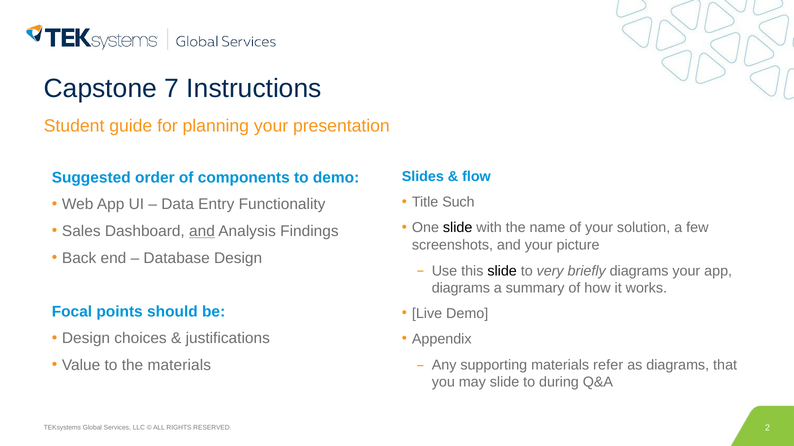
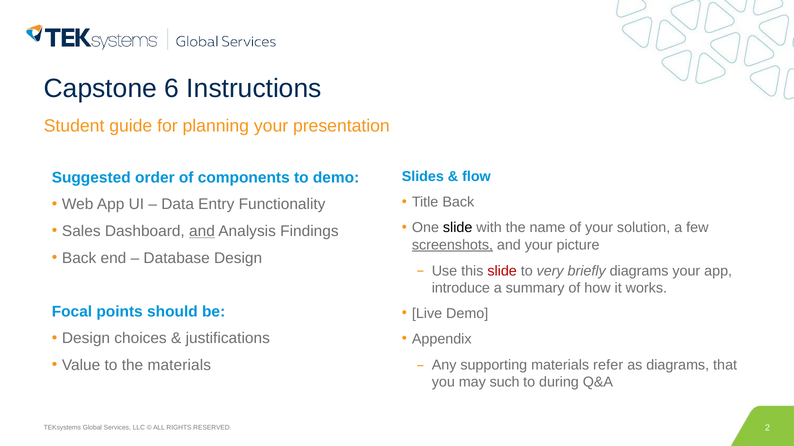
7: 7 -> 6
Title Such: Such -> Back
screenshots underline: none -> present
slide at (502, 271) colour: black -> red
diagrams at (461, 288): diagrams -> introduce
may slide: slide -> such
